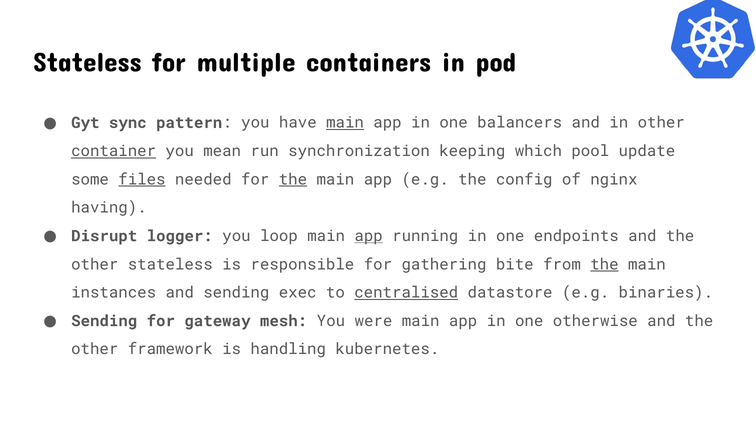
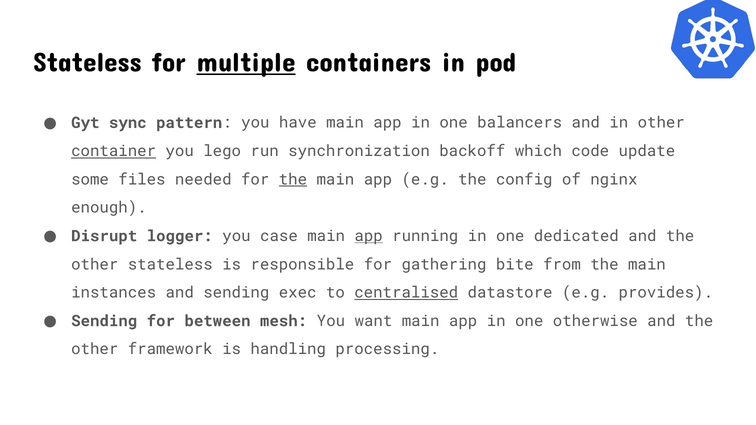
multiple underline: none -> present
main at (345, 123) underline: present -> none
mean: mean -> lego
keeping: keeping -> backoff
pool: pool -> code
files underline: present -> none
having: having -> enough
loop: loop -> case
endpoints: endpoints -> dedicated
the at (604, 264) underline: present -> none
binaries: binaries -> provides
gateway: gateway -> between
were: were -> want
kubernetes: kubernetes -> processing
